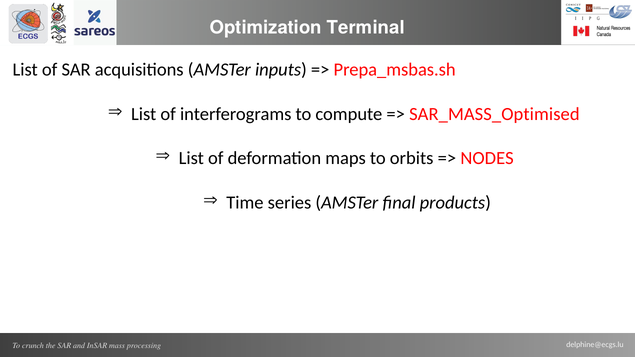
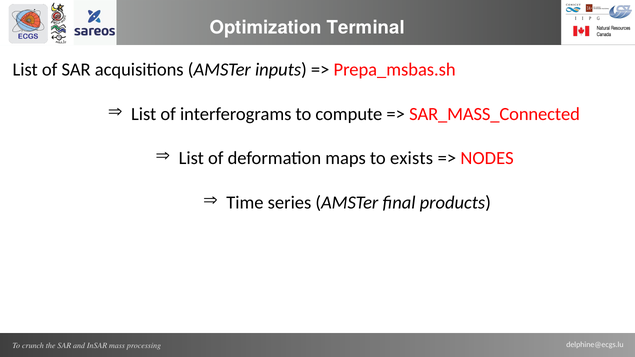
SAR_MASS_Optimised: SAR_MASS_Optimised -> SAR_MASS_Connected
orbits: orbits -> exists
